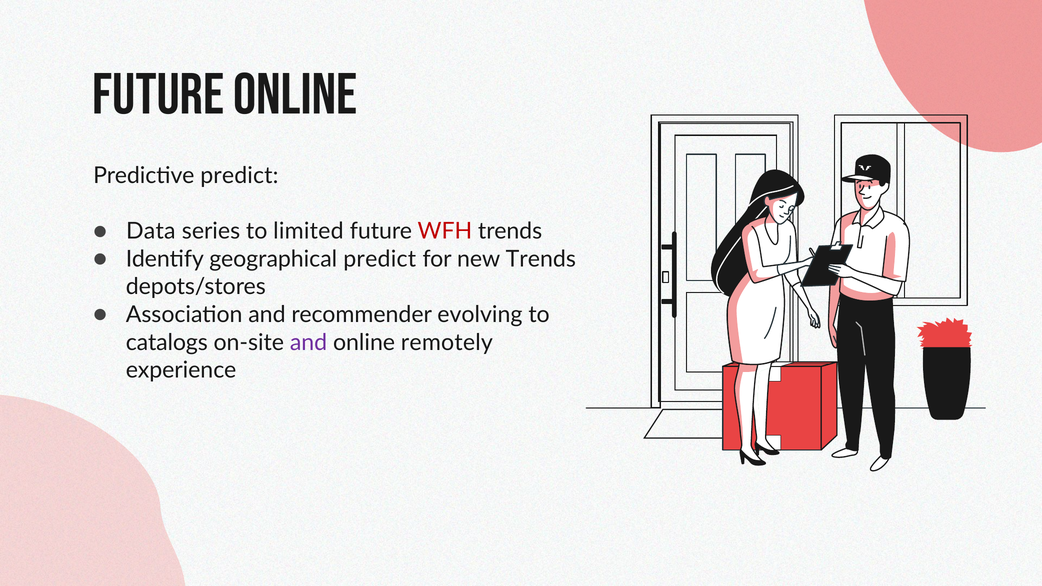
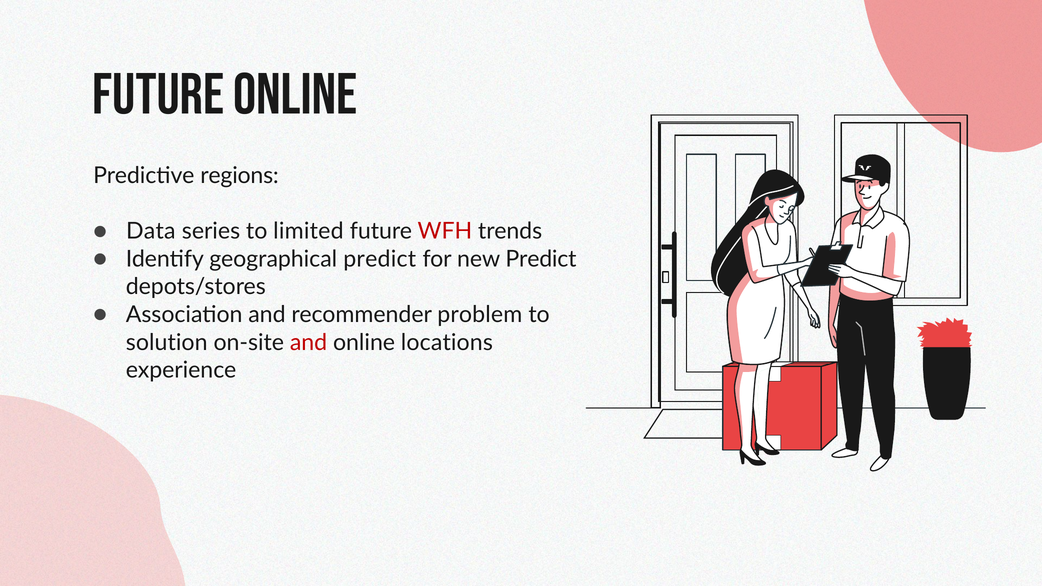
Predictive predict: predict -> regions
new Trends: Trends -> Predict
evolving: evolving -> problem
catalogs: catalogs -> solution
and at (309, 342) colour: purple -> red
remotely: remotely -> locations
